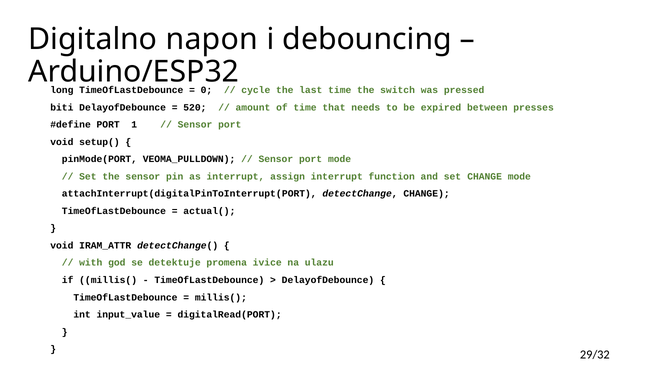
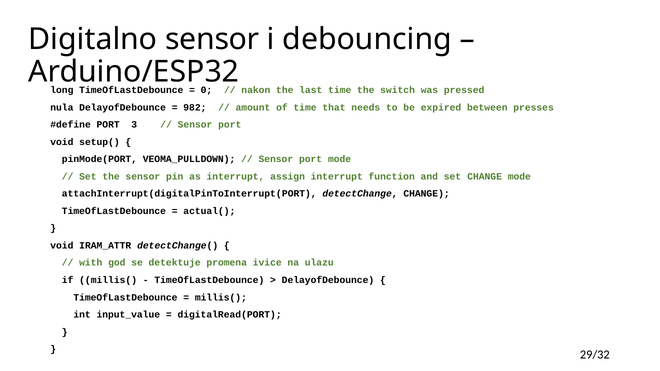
Digitalno napon: napon -> sensor
cycle: cycle -> nakon
biti: biti -> nula
520: 520 -> 982
1: 1 -> 3
